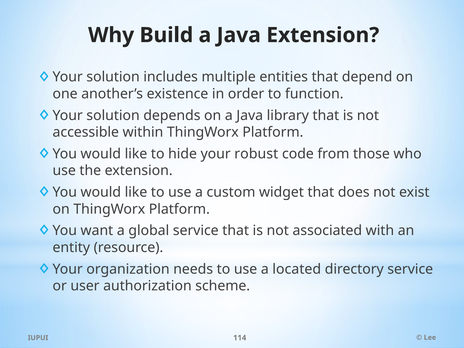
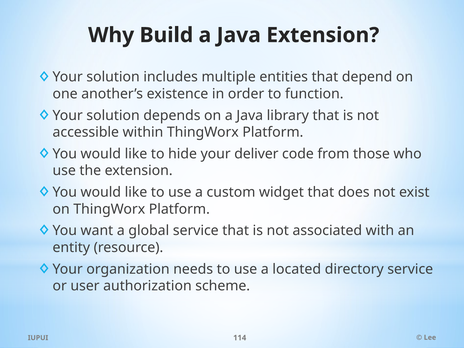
robust: robust -> deliver
